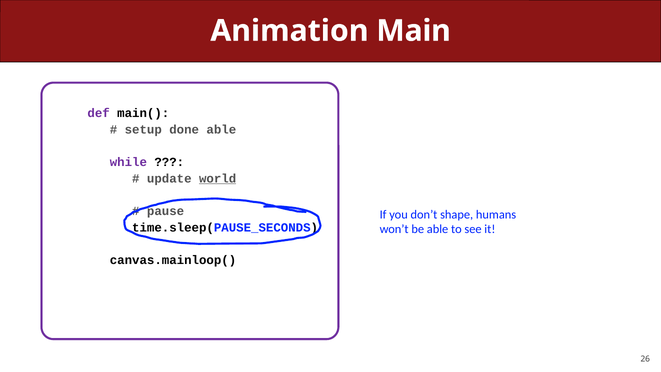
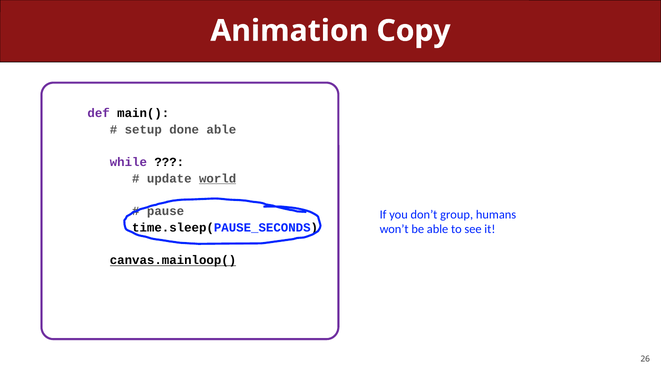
Main: Main -> Copy
shape: shape -> group
canvas.mainloop( underline: none -> present
